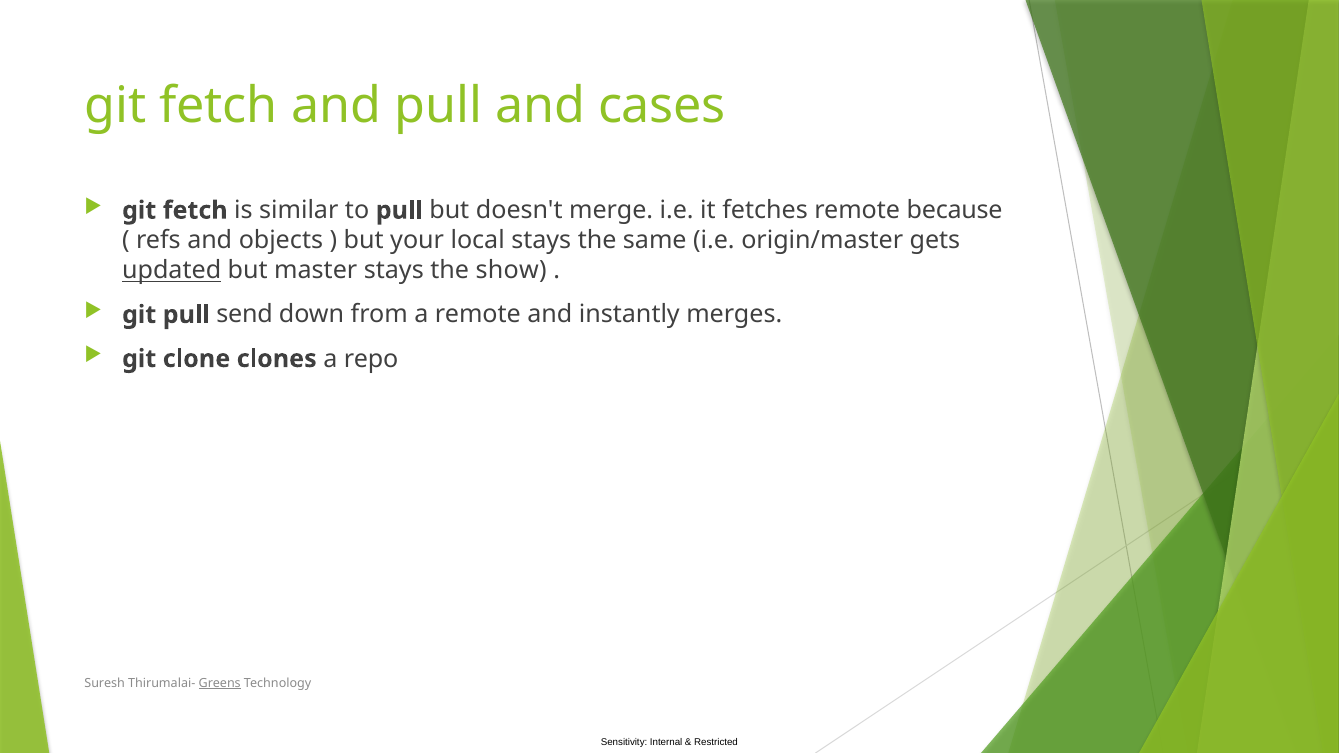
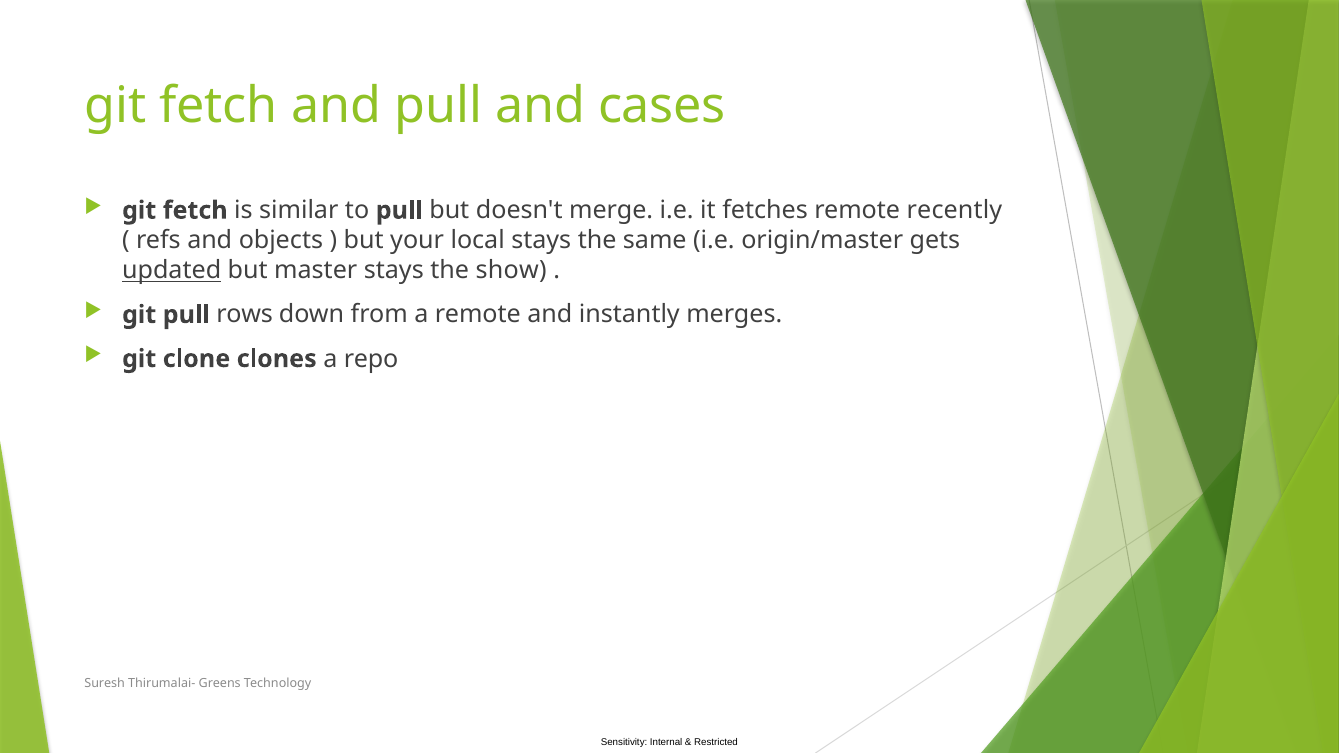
because: because -> recently
send: send -> rows
Greens underline: present -> none
